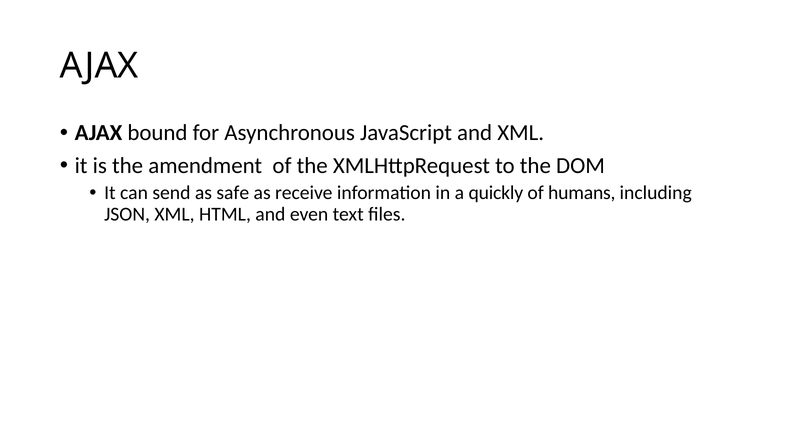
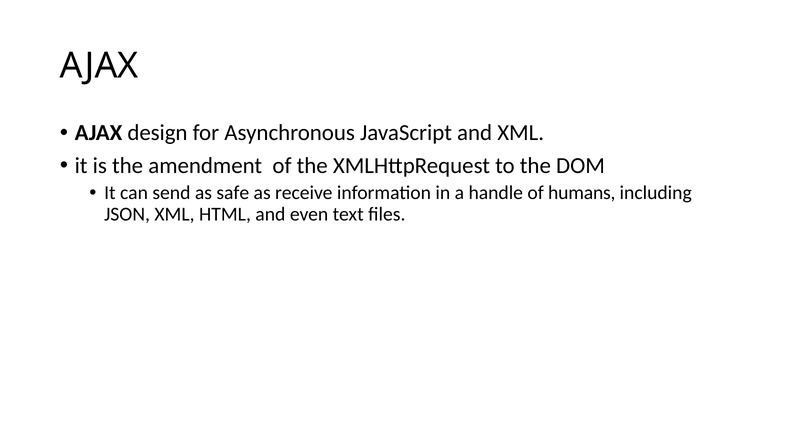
bound: bound -> design
quickly: quickly -> handle
